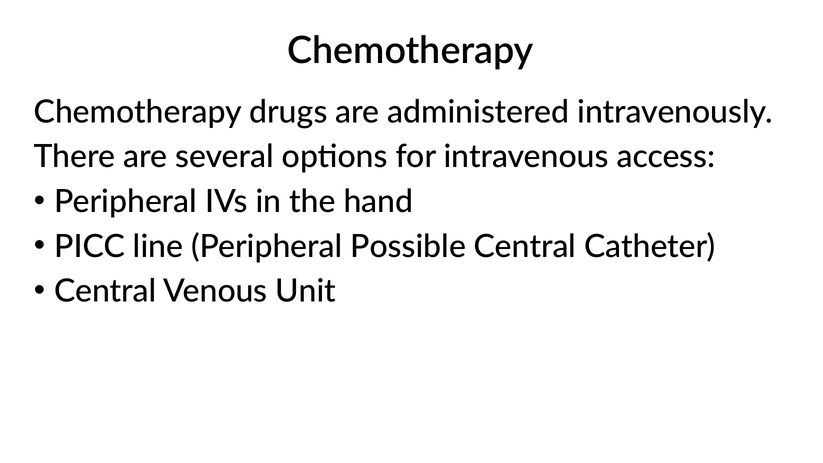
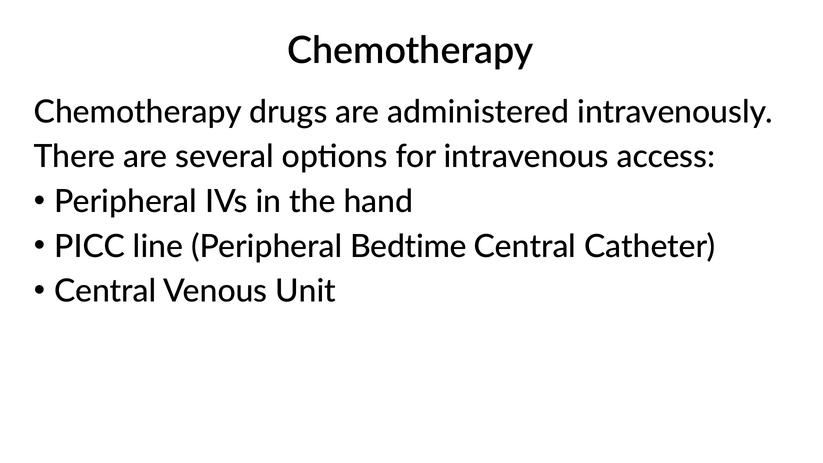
Possible: Possible -> Bedtime
